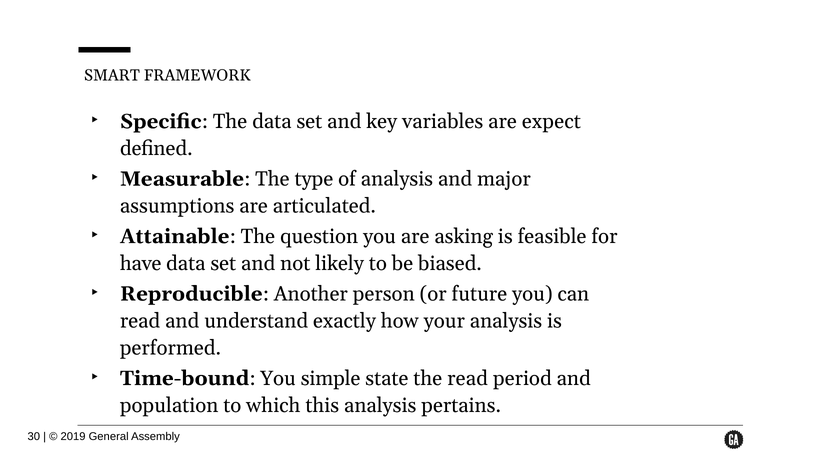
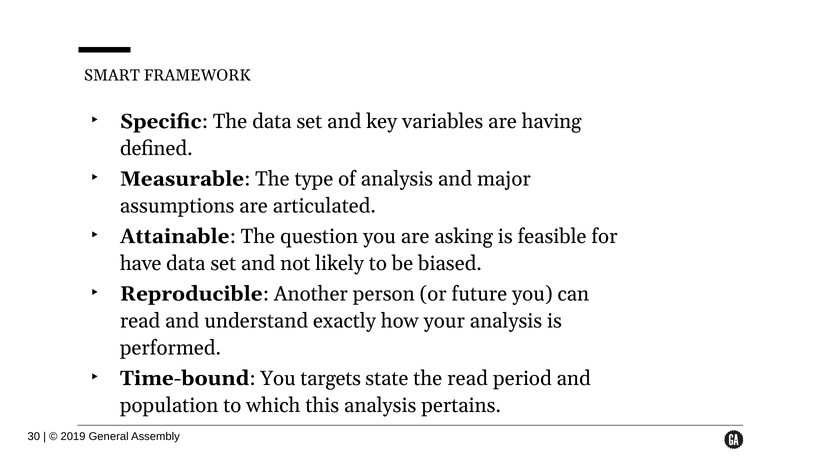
expect: expect -> having
simple: simple -> targets
